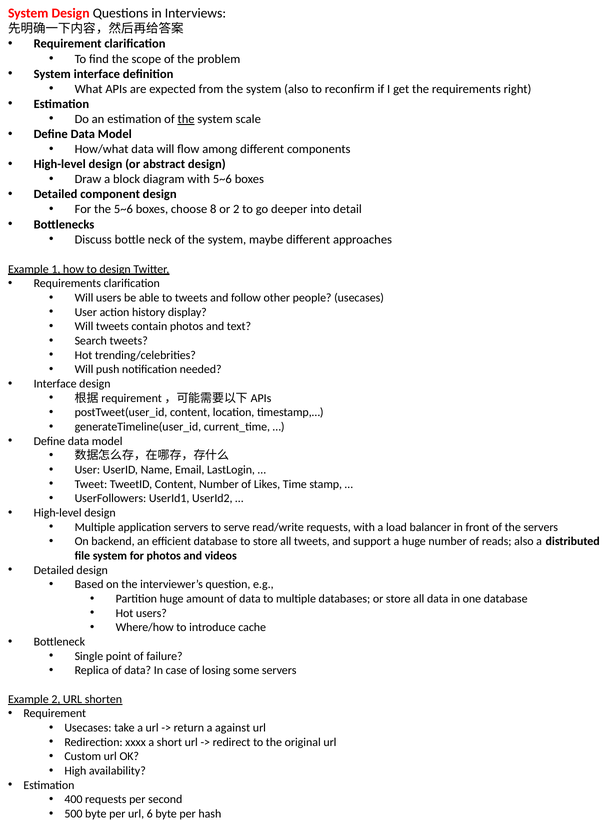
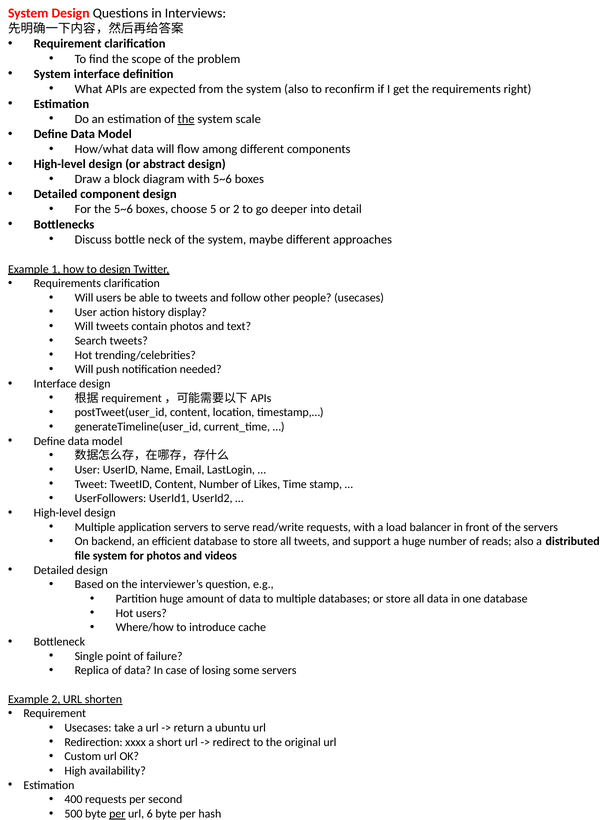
8: 8 -> 5
against: against -> ubuntu
per at (117, 814) underline: none -> present
